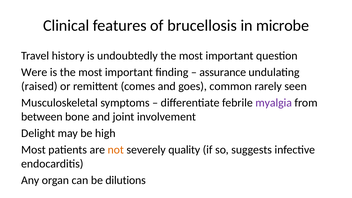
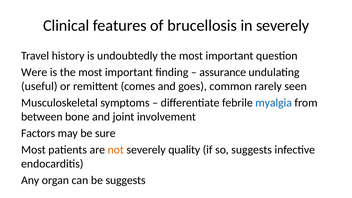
in microbe: microbe -> severely
raised: raised -> useful
myalgia colour: purple -> blue
Delight: Delight -> Factors
high: high -> sure
be dilutions: dilutions -> suggests
